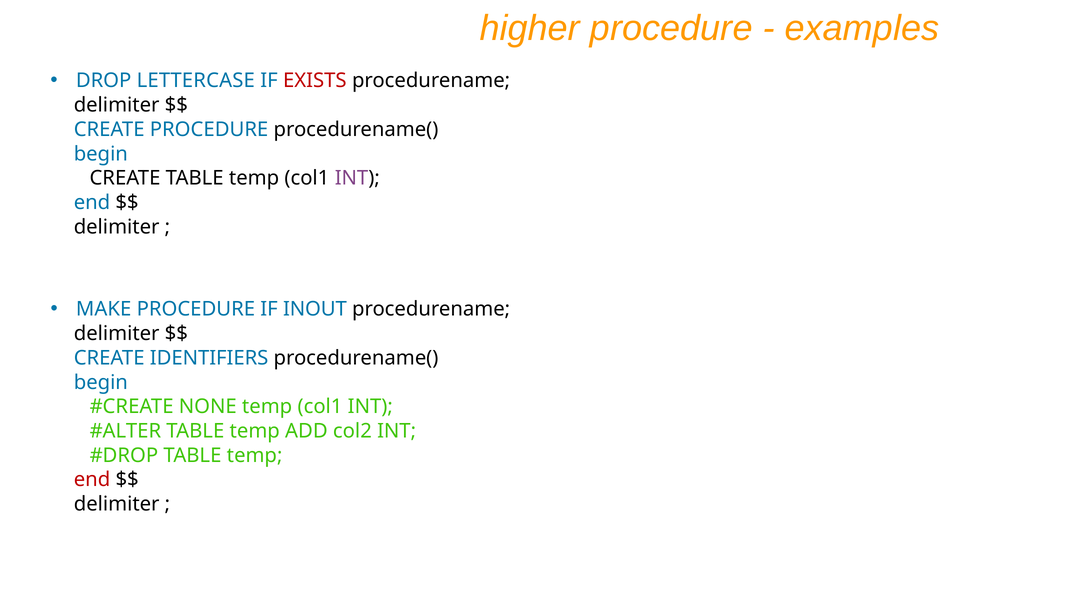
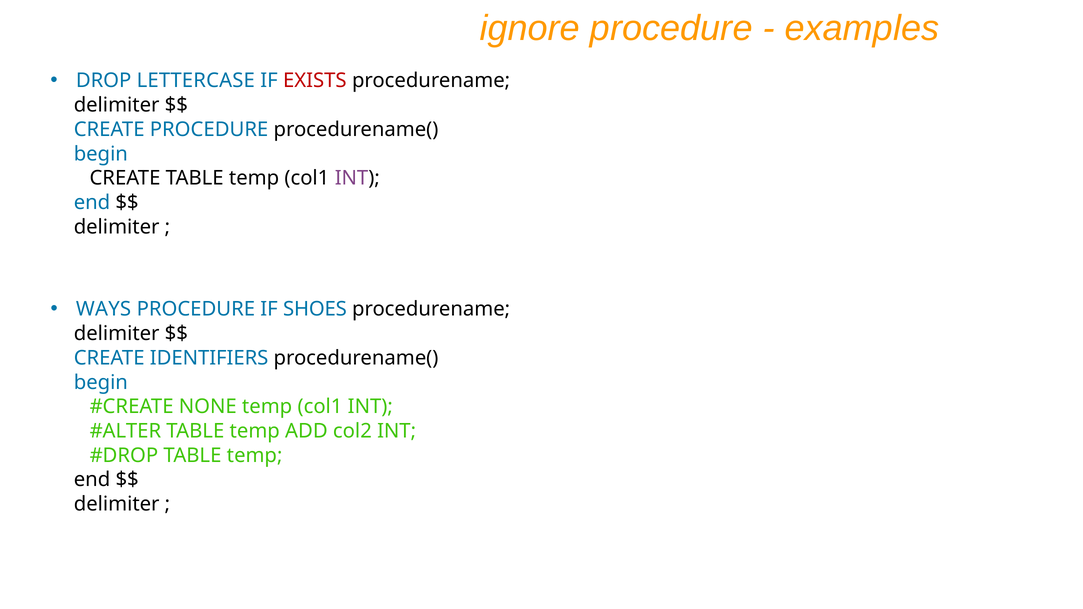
higher: higher -> ignore
MAKE: MAKE -> WAYS
INOUT: INOUT -> SHOES
end at (92, 480) colour: red -> black
